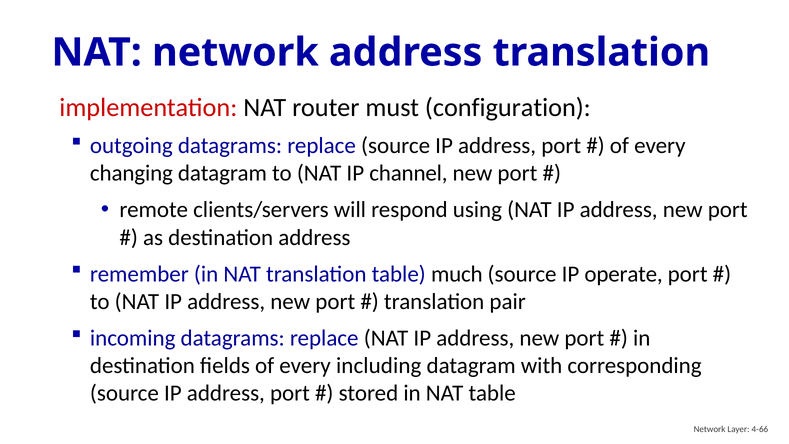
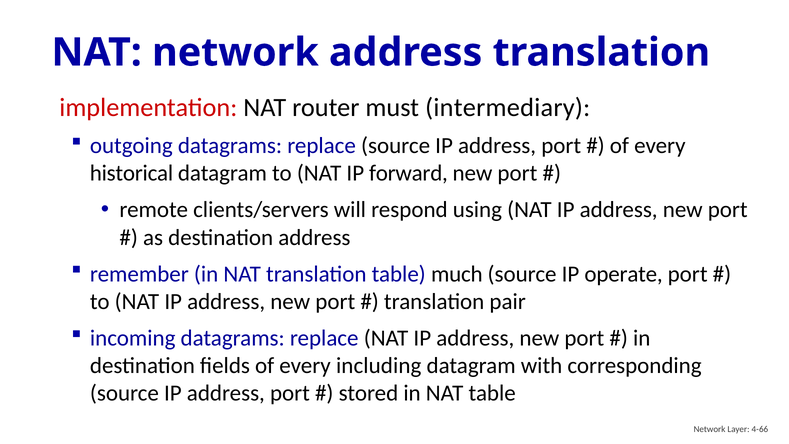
configuration: configuration -> intermediary
changing: changing -> historical
channel: channel -> forward
